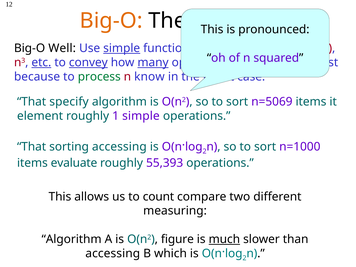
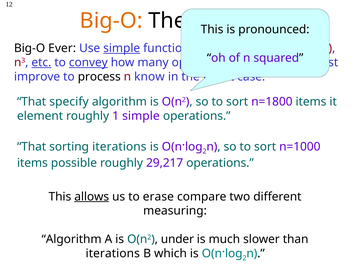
Well: Well -> Ever
many underline: present -> none
because: because -> improve
process colour: green -> black
n=5069: n=5069 -> n=1800
sorting accessing: accessing -> iterations
evaluate: evaluate -> possible
55,393: 55,393 -> 29,217
allows underline: none -> present
count: count -> erase
figure: figure -> under
much underline: present -> none
accessing at (113, 254): accessing -> iterations
